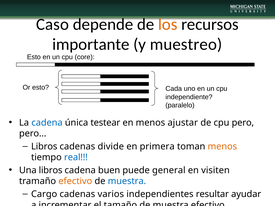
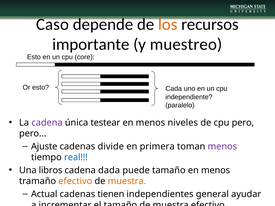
cadena at (47, 123) colour: blue -> purple
ajustar: ajustar -> niveles
Libros at (44, 147): Libros -> Ajuste
menos at (222, 147) colour: orange -> purple
buen: buen -> dada
puede general: general -> tamaño
visiten at (215, 170): visiten -> menos
muestra at (127, 181) colour: blue -> orange
Cargo: Cargo -> Actual
varios: varios -> tienen
resultar: resultar -> general
